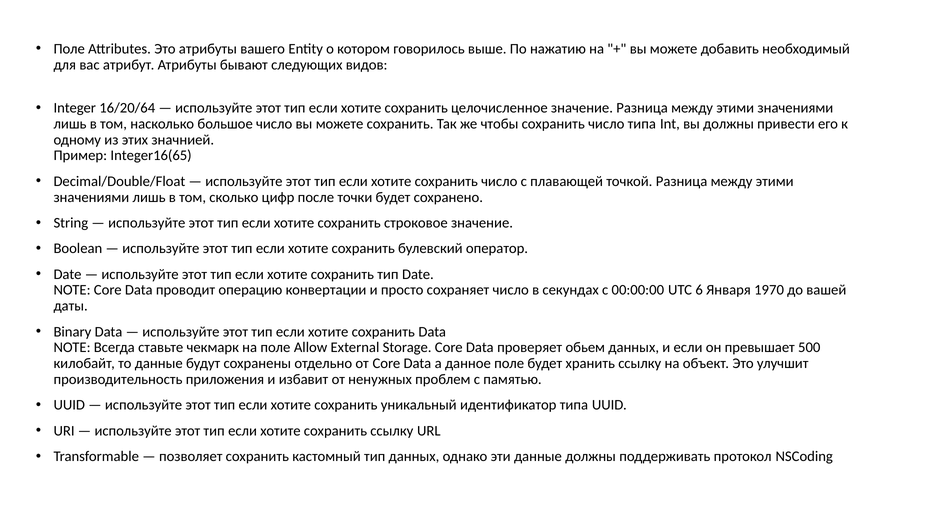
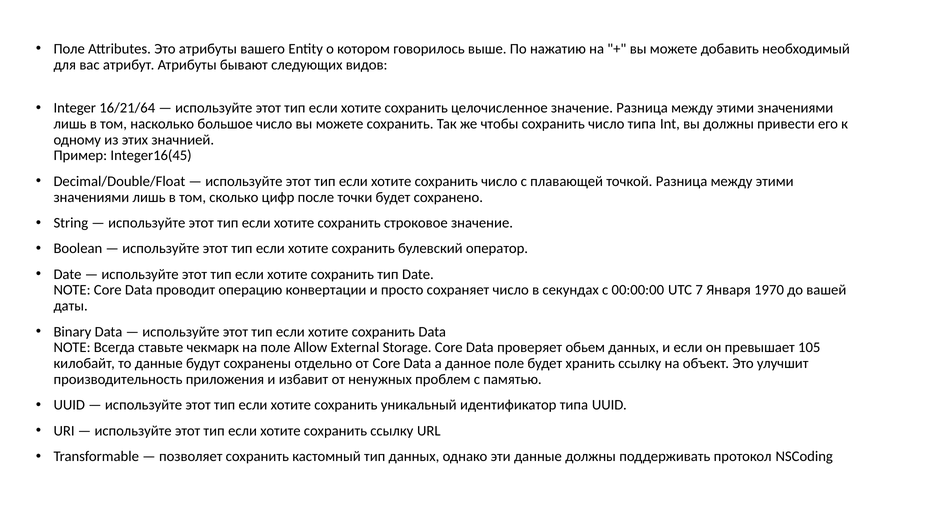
16/20/64: 16/20/64 -> 16/21/64
Integer16(65: Integer16(65 -> Integer16(45
6: 6 -> 7
500: 500 -> 105
